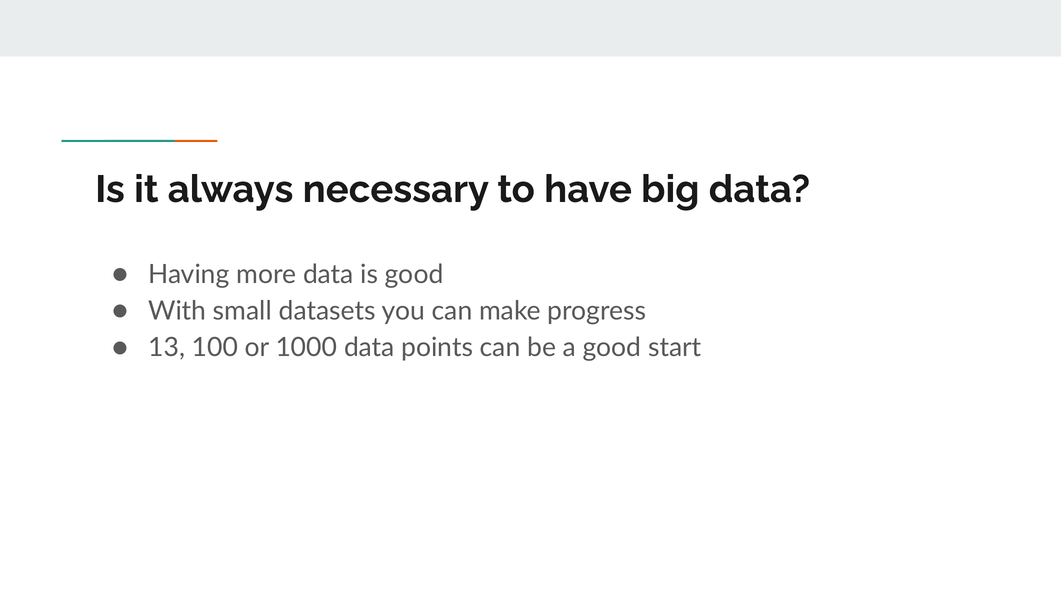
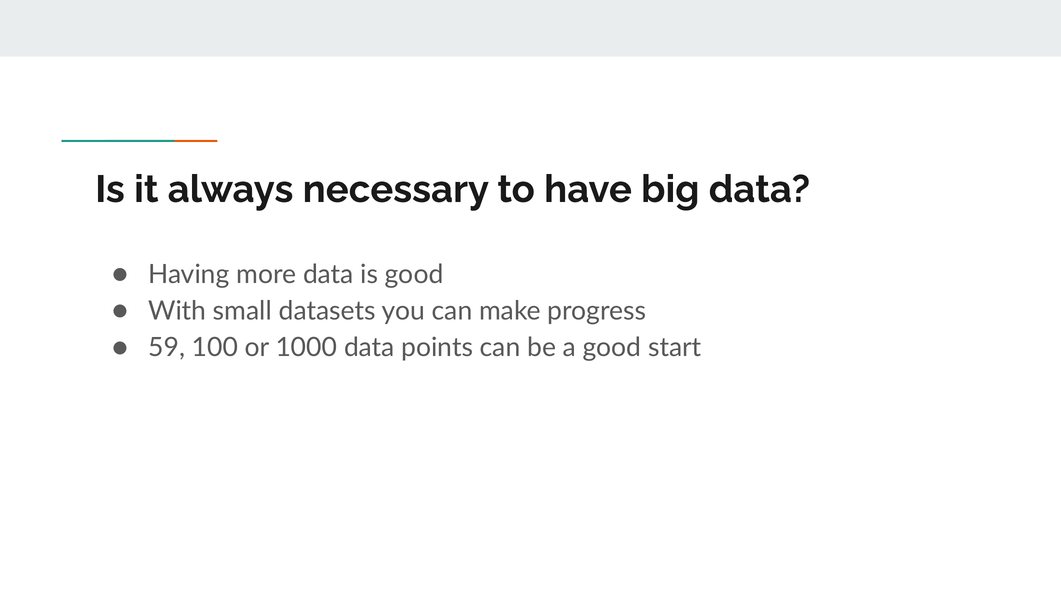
13: 13 -> 59
